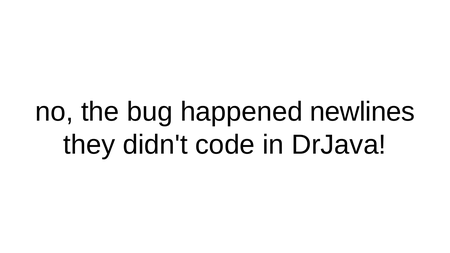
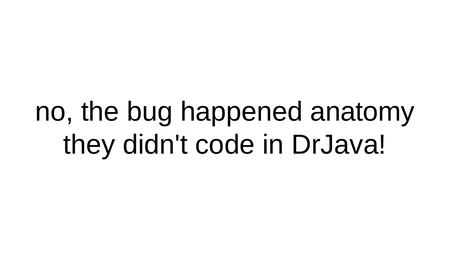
newlines: newlines -> anatomy
